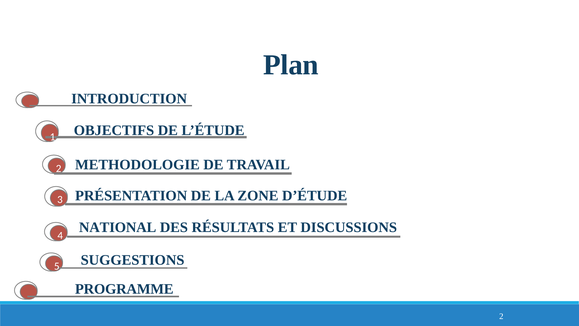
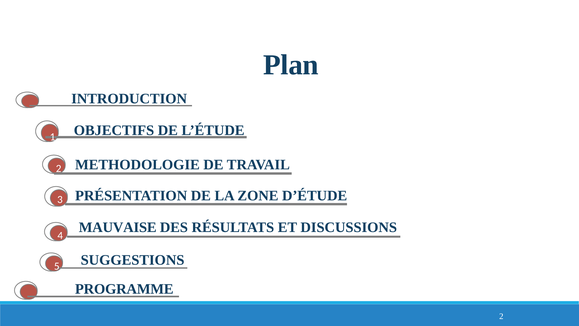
NATIONAL: NATIONAL -> MAUVAISE
